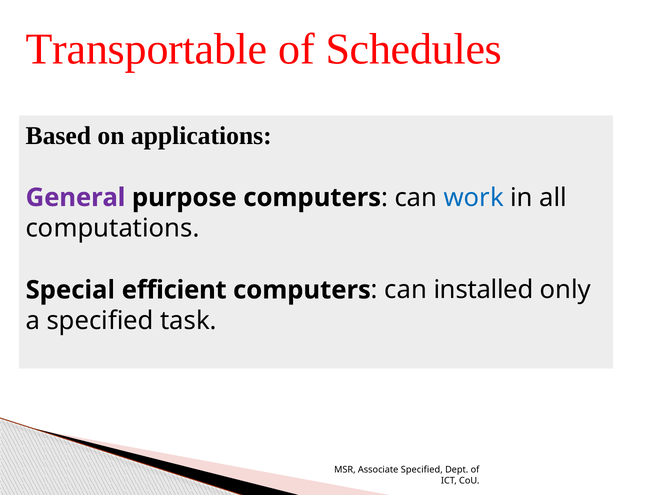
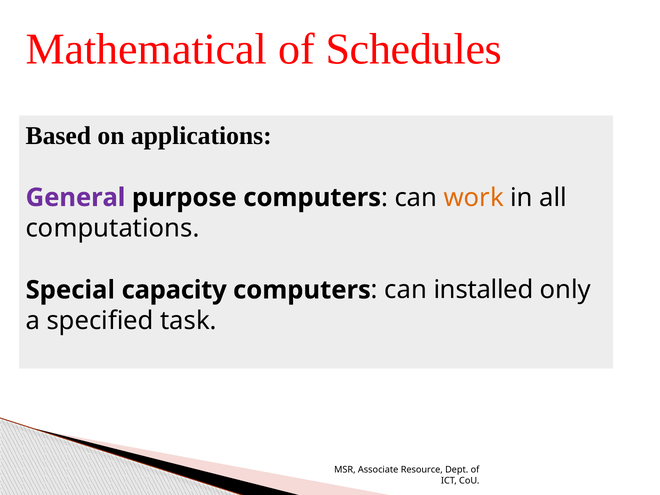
Transportable: Transportable -> Mathematical
work colour: blue -> orange
efficient: efficient -> capacity
Associate Specified: Specified -> Resource
